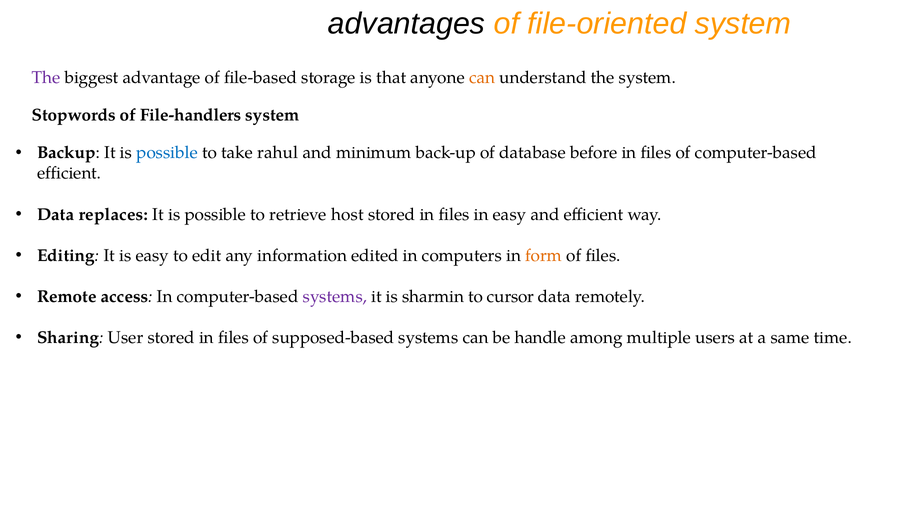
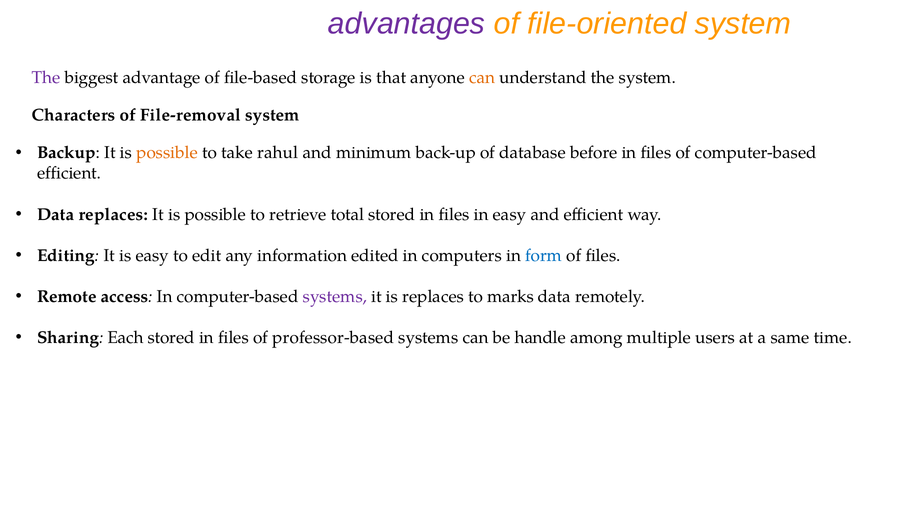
advantages colour: black -> purple
Stopwords: Stopwords -> Characters
File-handlers: File-handlers -> File-removal
possible at (167, 153) colour: blue -> orange
host: host -> total
form colour: orange -> blue
is sharmin: sharmin -> replaces
cursor: cursor -> marks
User: User -> Each
supposed-based: supposed-based -> professor-based
